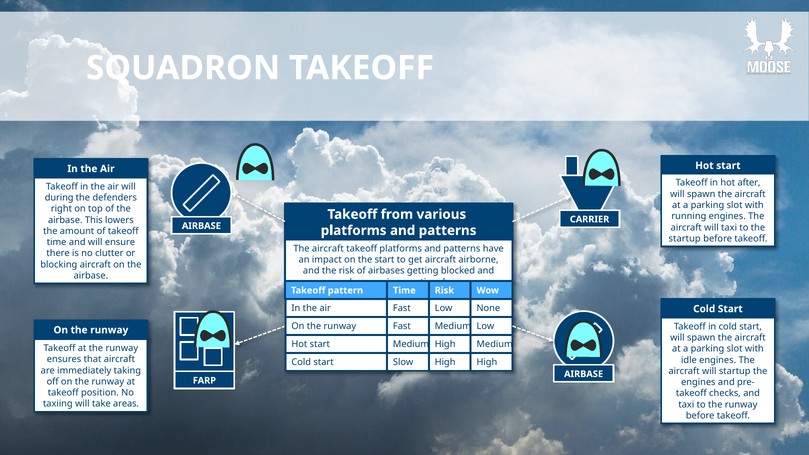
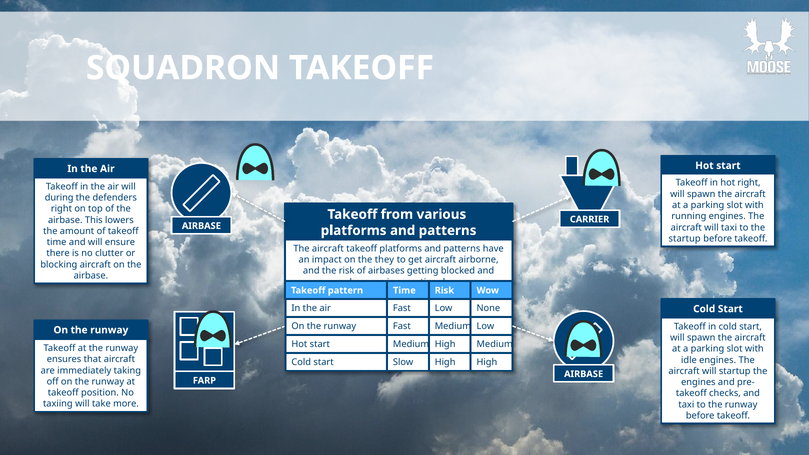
hot after: after -> right
the start: start -> they
areas: areas -> more
